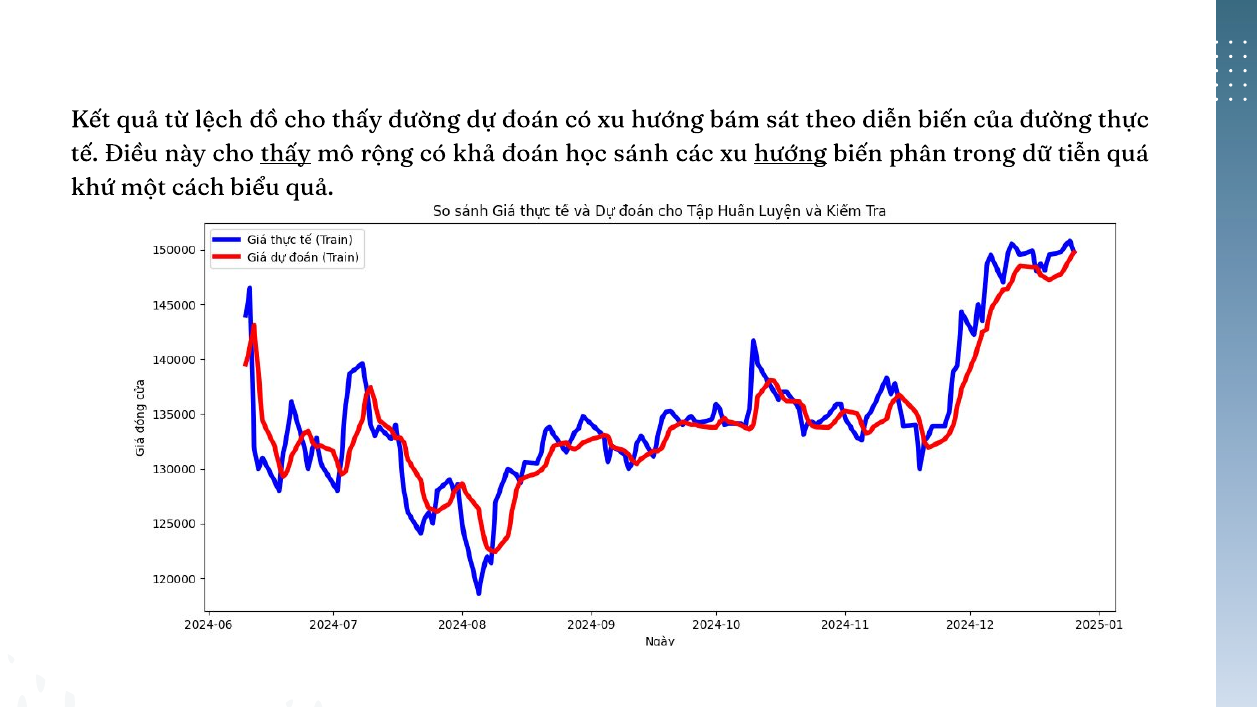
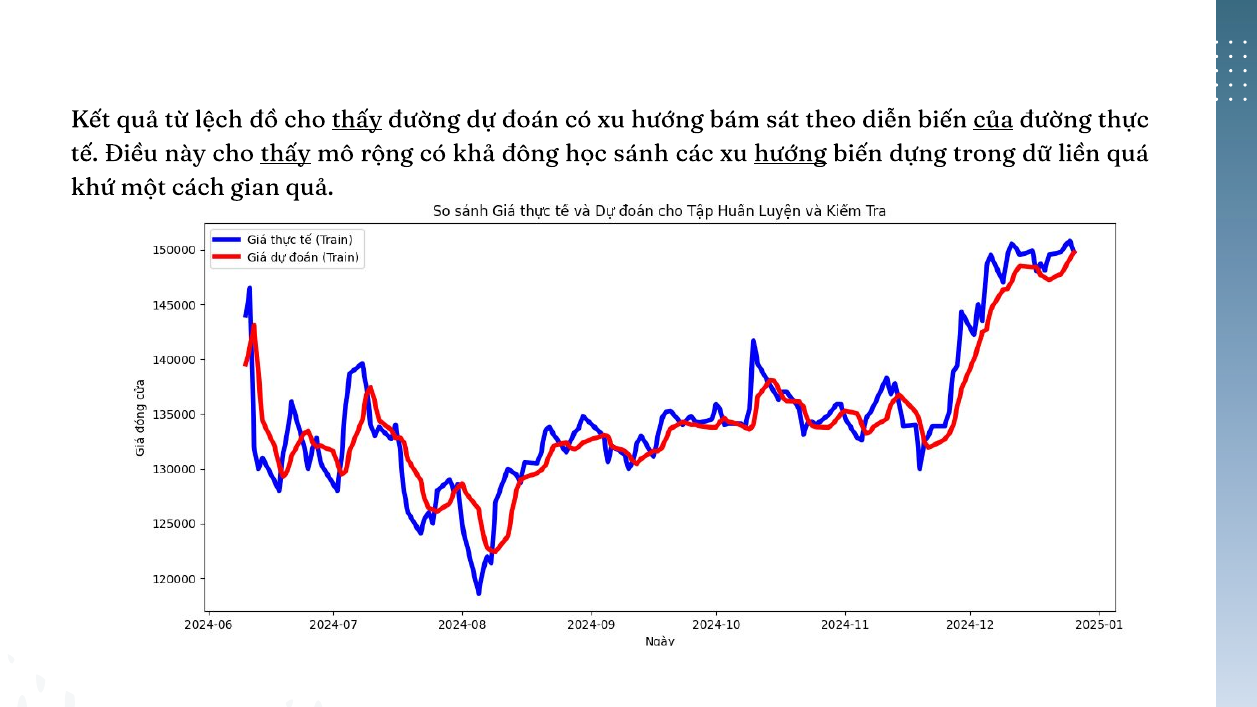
thấy at (357, 119) underline: none -> present
của underline: none -> present
khả đoán: đoán -> đông
phân: phân -> dựng
tiễn: tiễn -> liền
biểu: biểu -> gian
